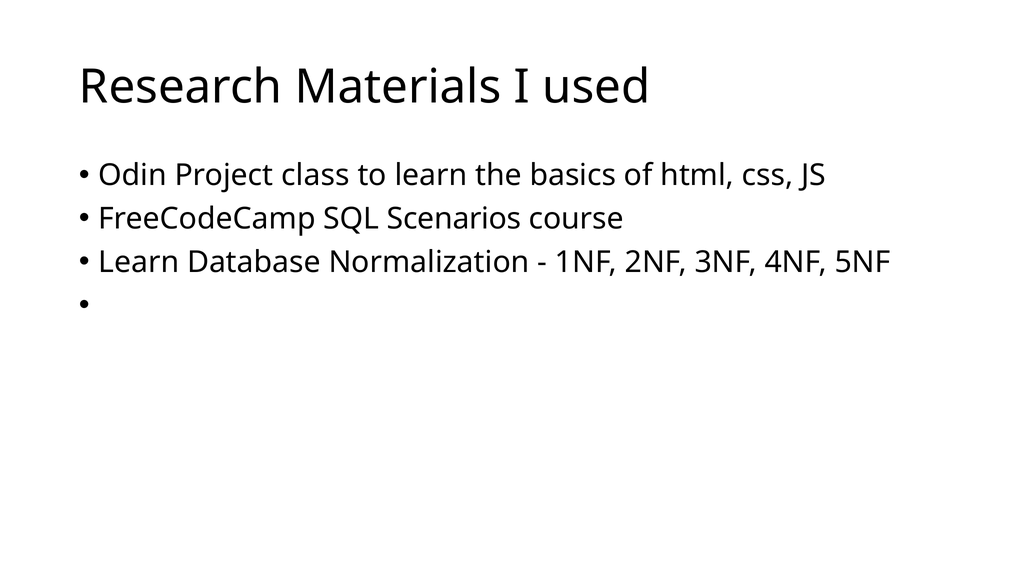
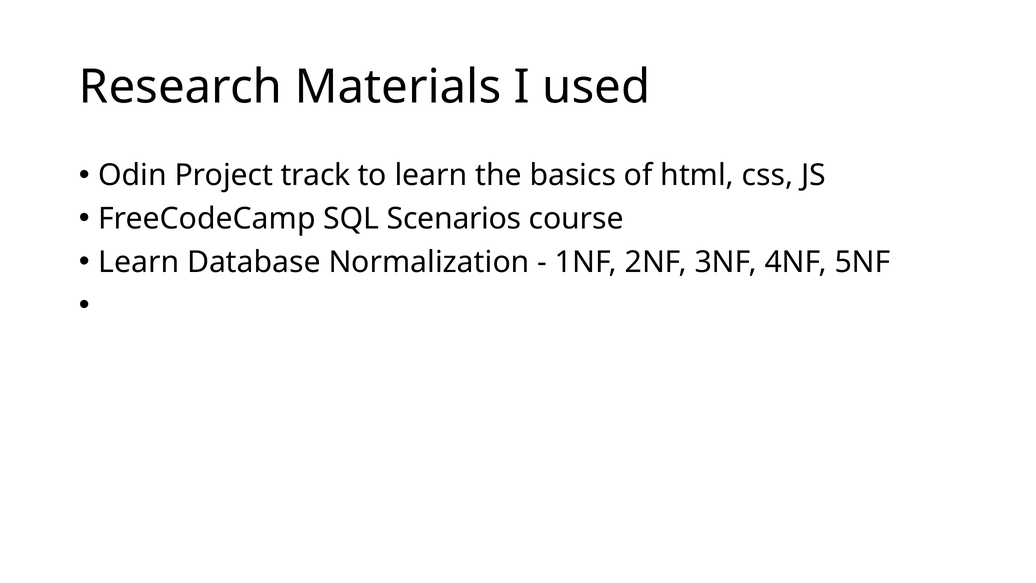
class: class -> track
